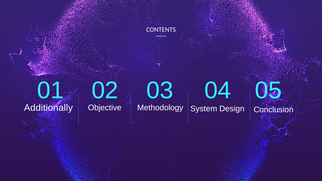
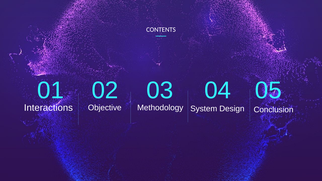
Additionally: Additionally -> Interactions
